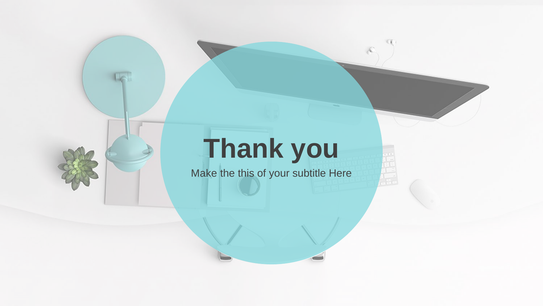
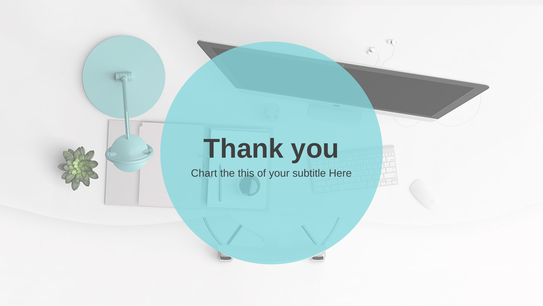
Make: Make -> Chart
